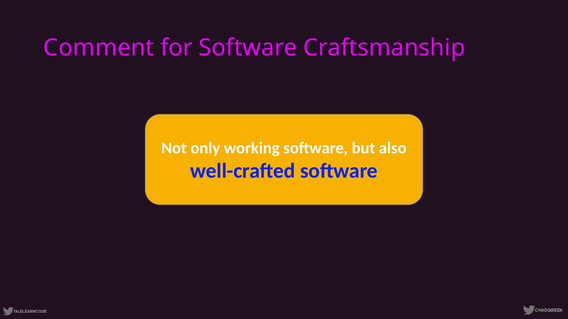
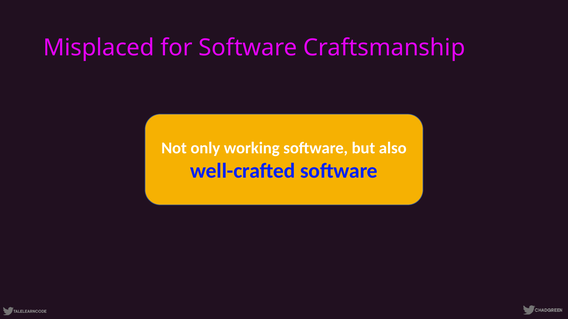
Comment: Comment -> Misplaced
